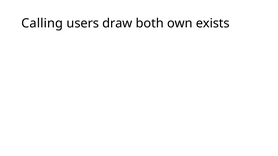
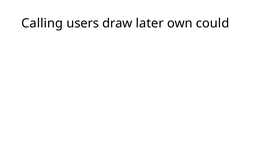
both: both -> later
exists: exists -> could
